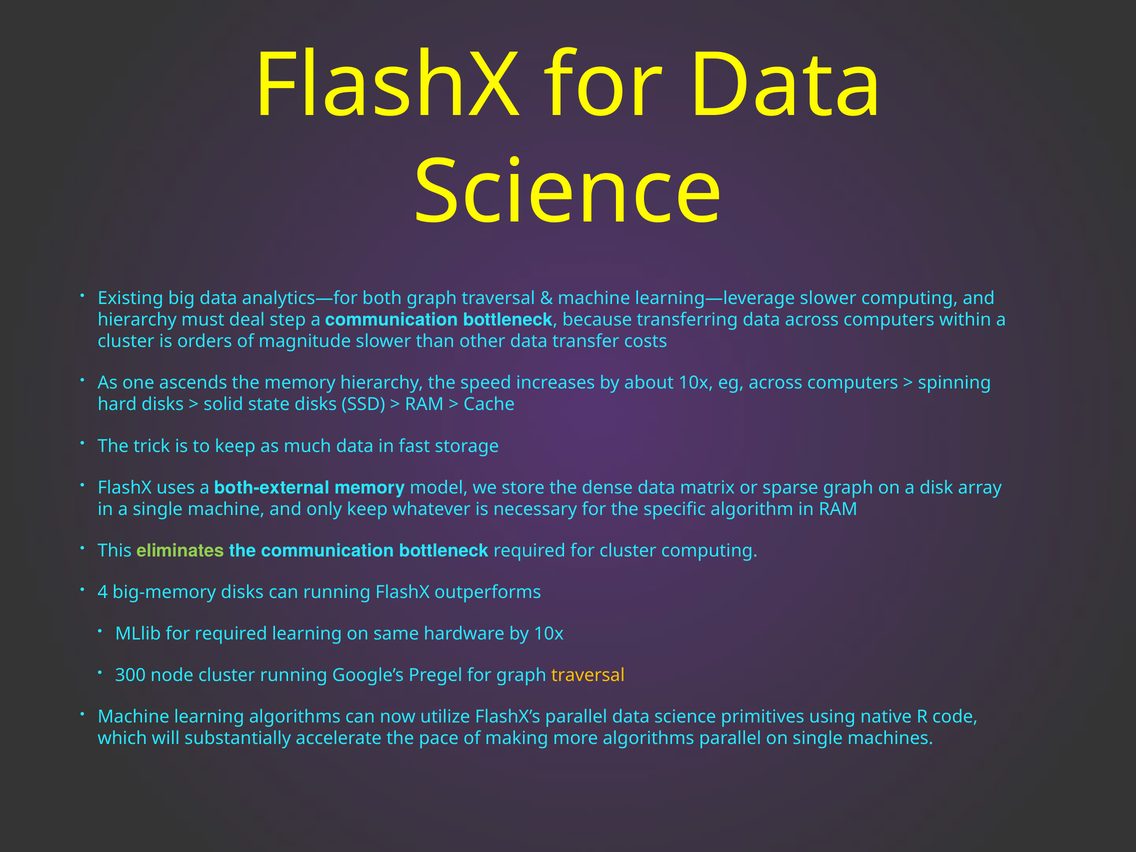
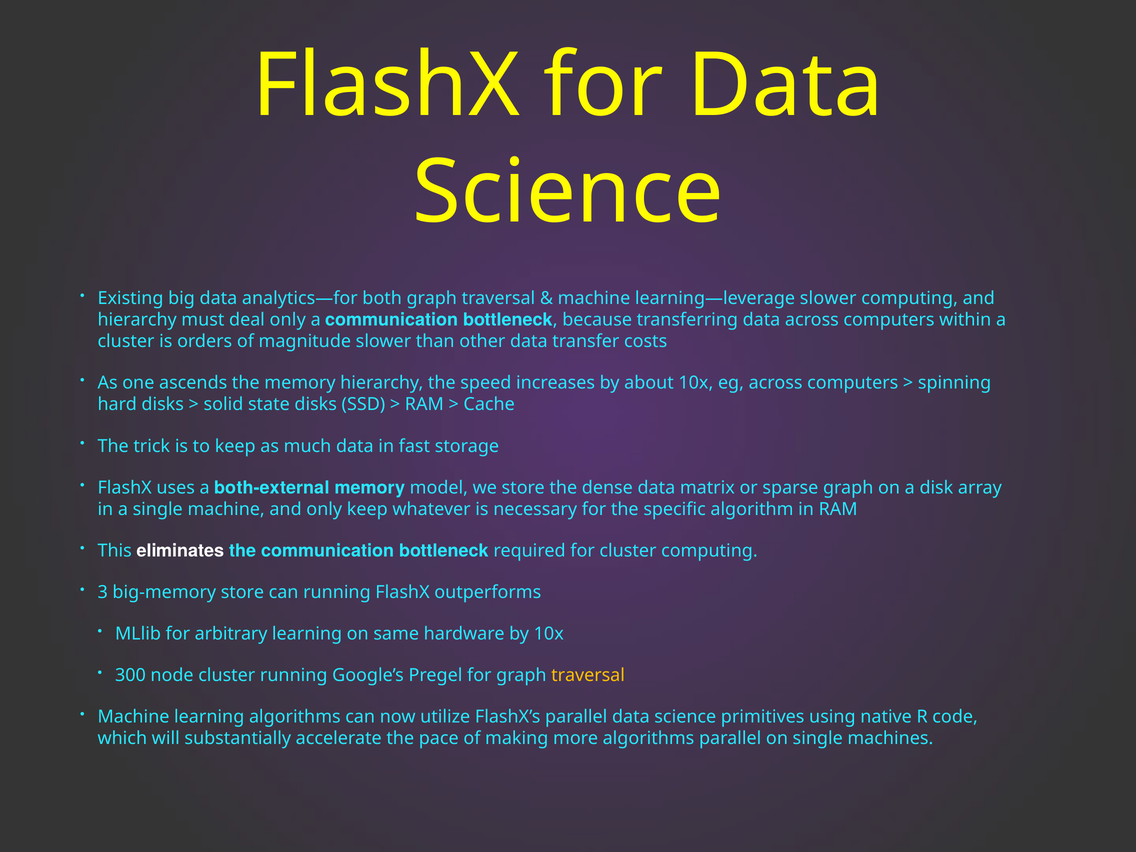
deal step: step -> only
eliminates colour: light green -> white
4: 4 -> 3
big-memory disks: disks -> store
for required: required -> arbitrary
